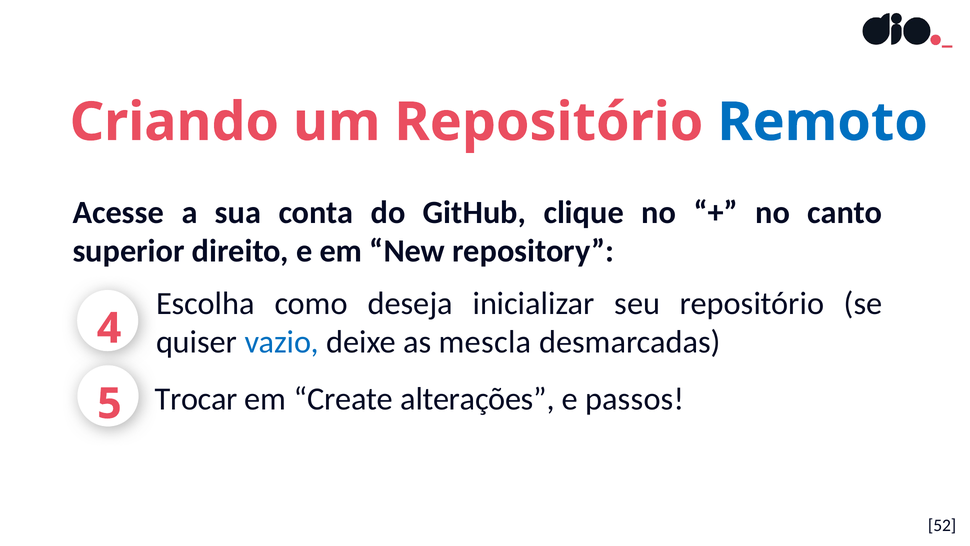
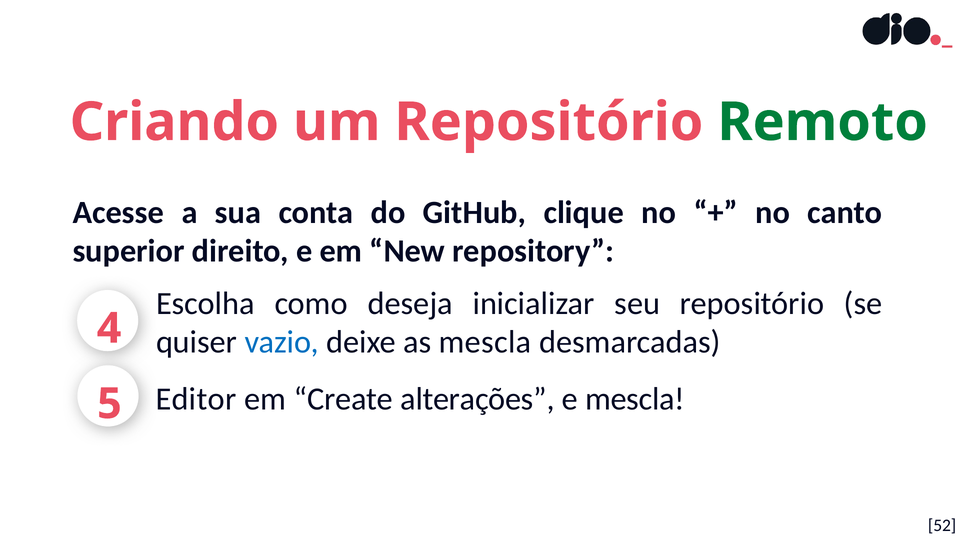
Remoto colour: blue -> green
Trocar: Trocar -> Editor
e passos: passos -> mescla
